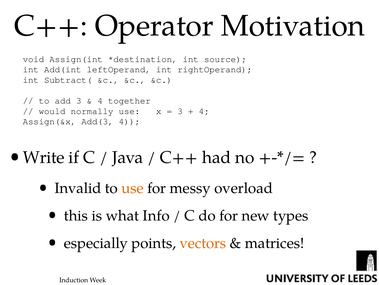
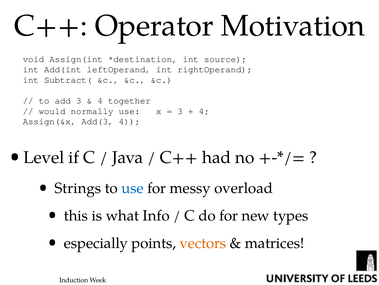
Write: Write -> Level
Invalid: Invalid -> Strings
use at (133, 188) colour: orange -> blue
